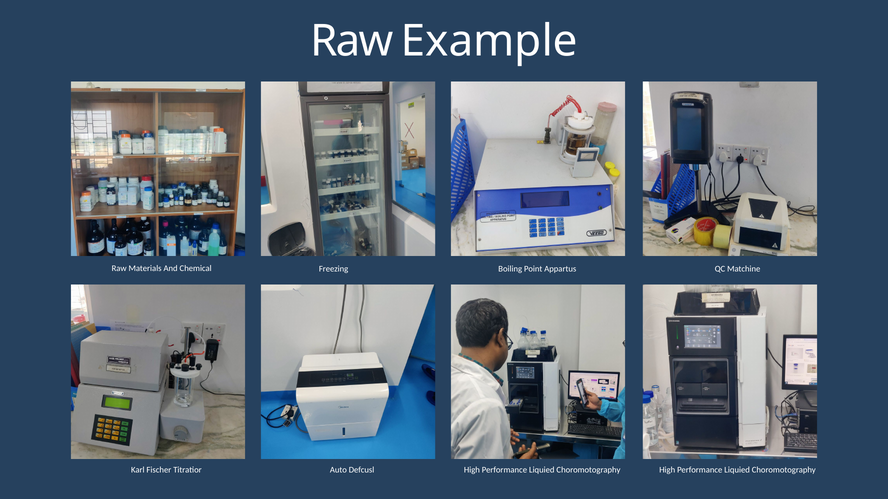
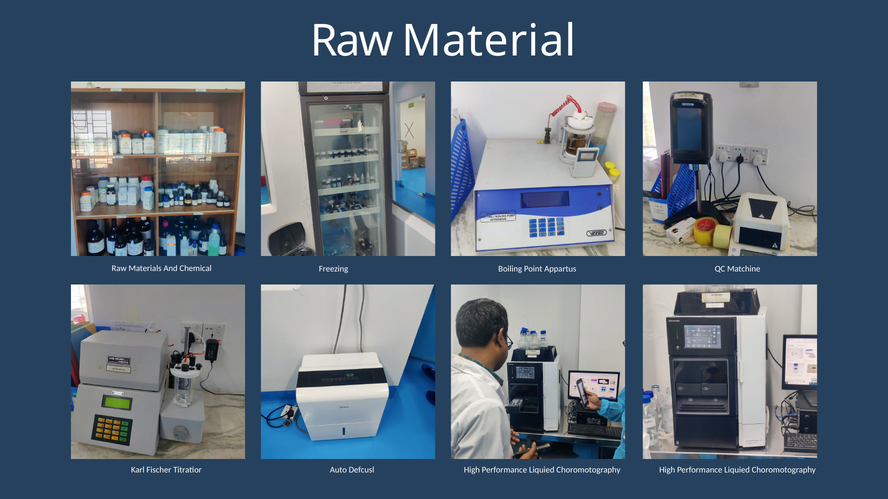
Example: Example -> Material
